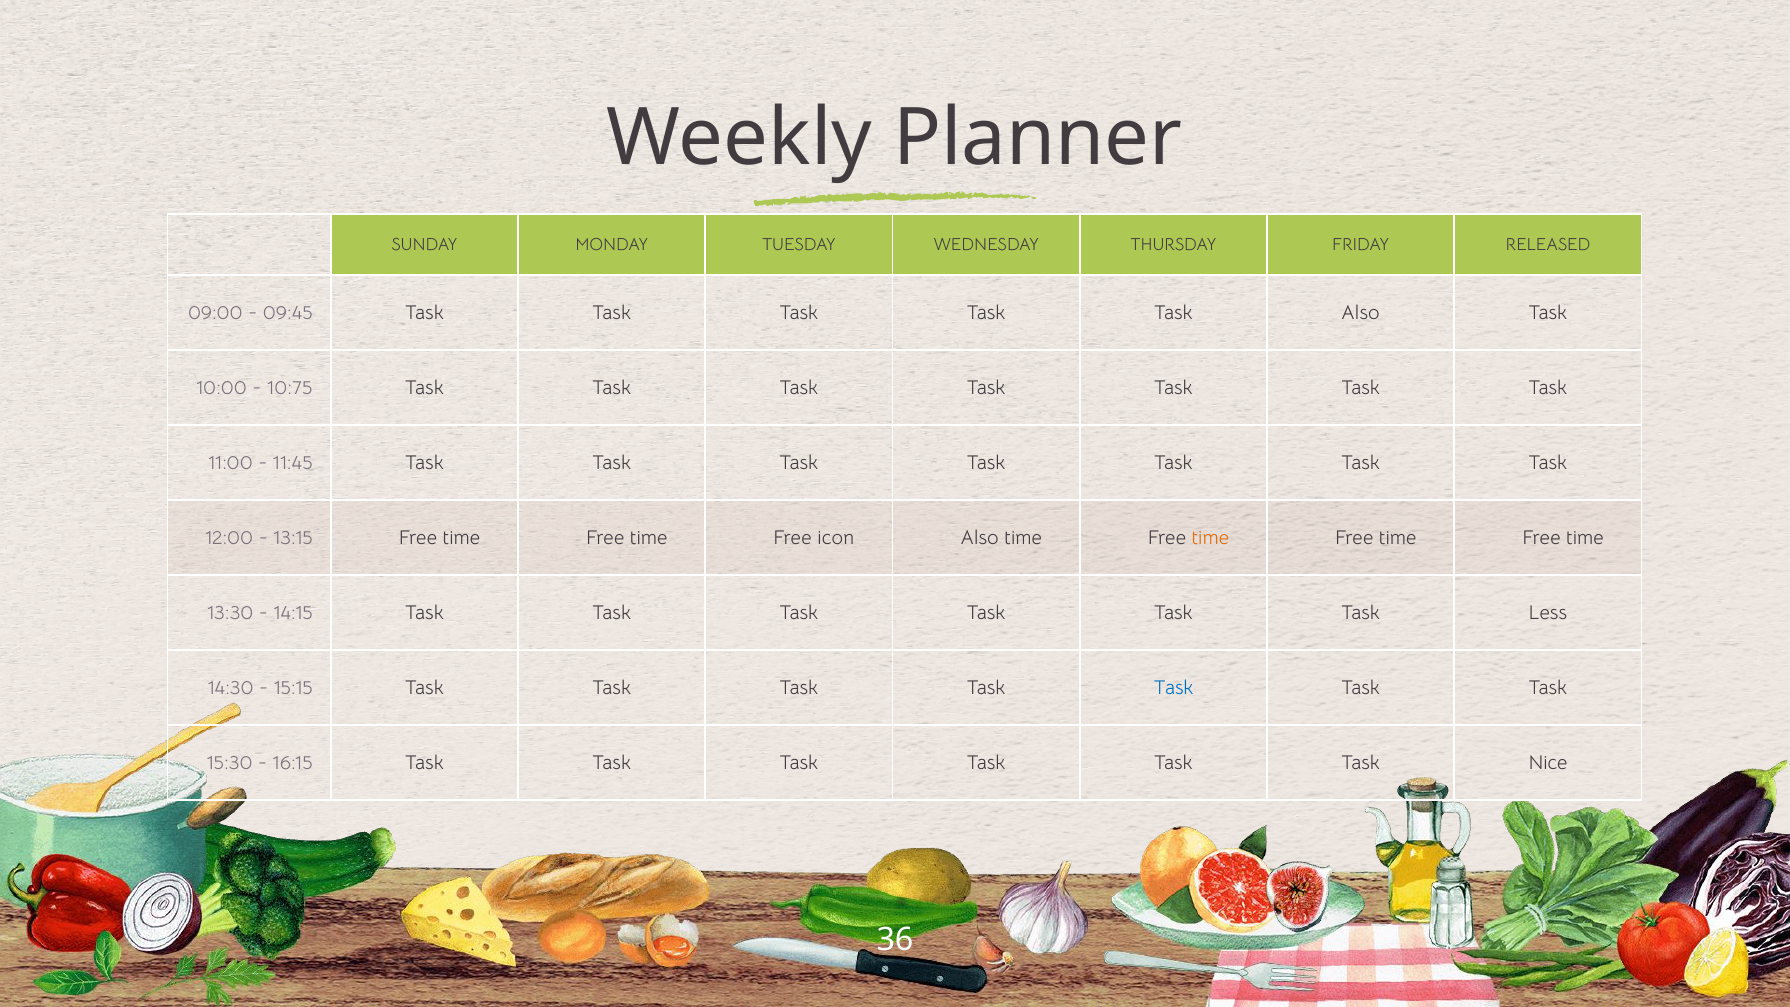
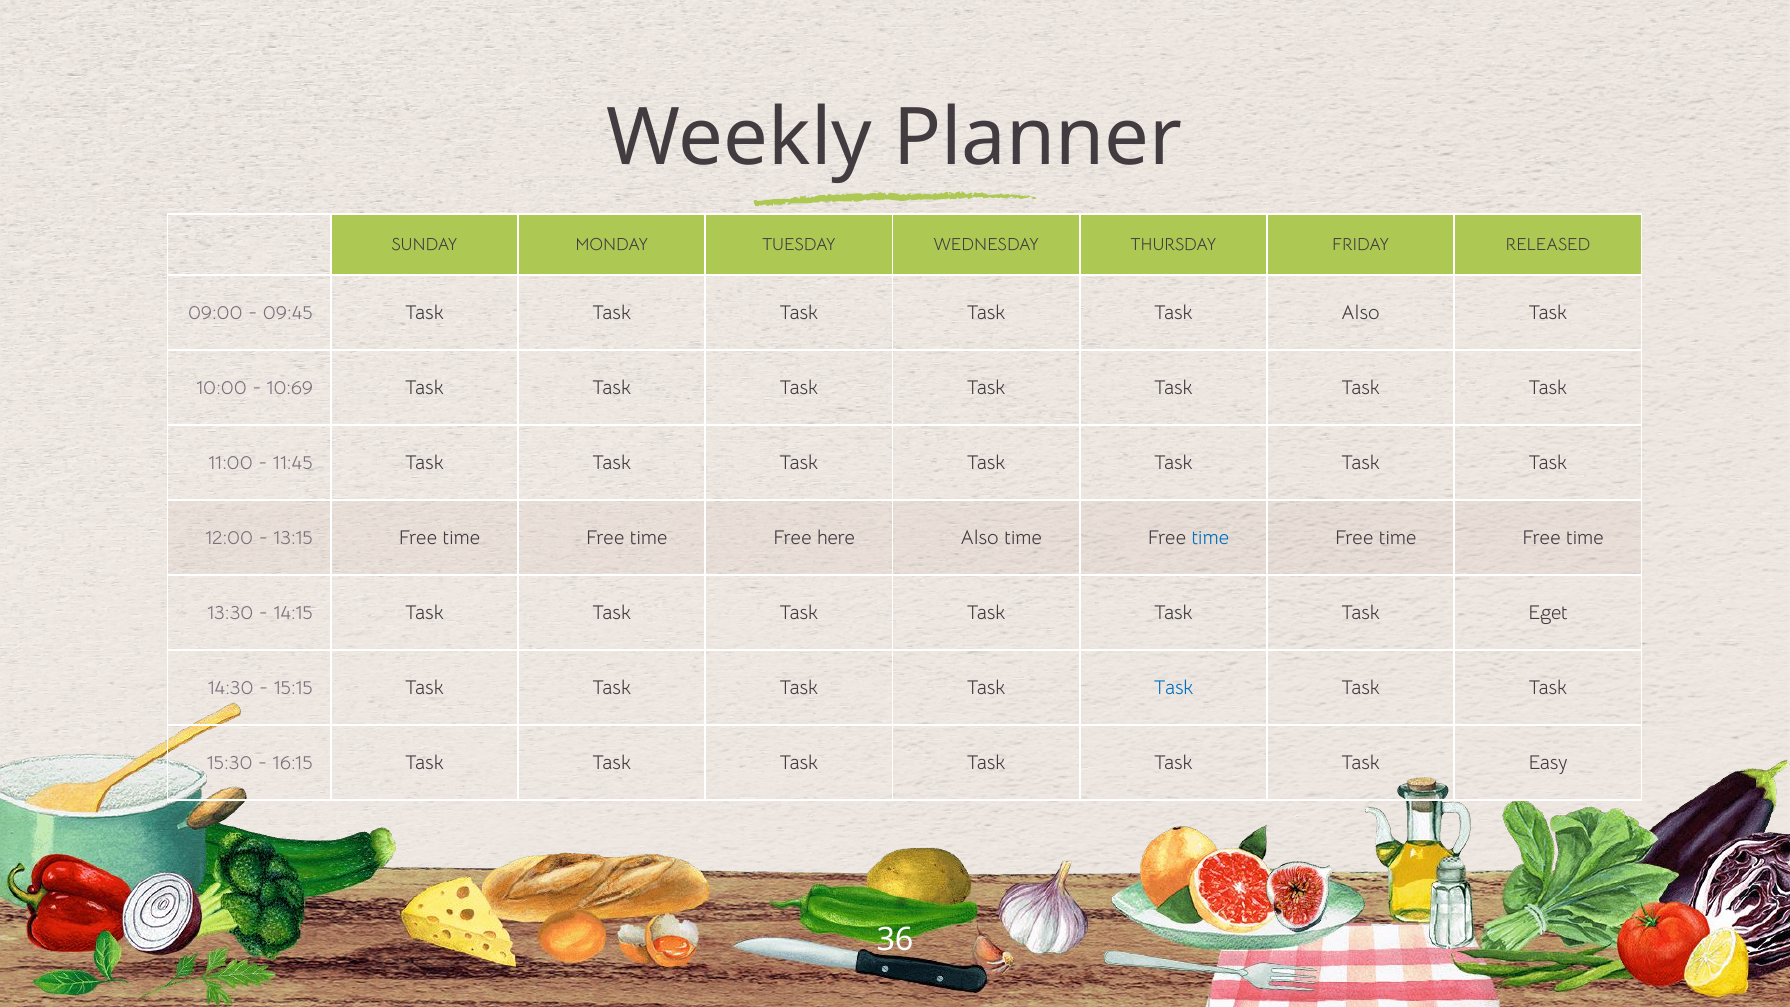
10:75: 10:75 -> 10:69
icon: icon -> here
time at (1210, 538) colour: orange -> blue
Less: Less -> Eget
Nice: Nice -> Easy
